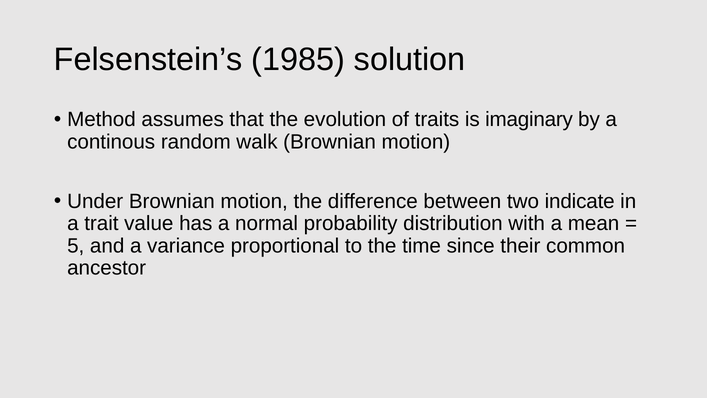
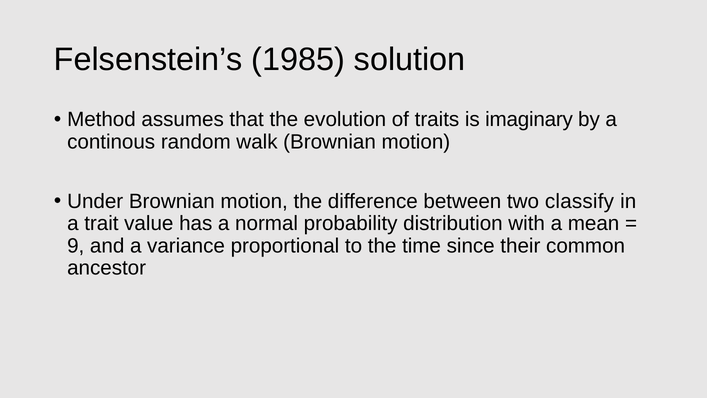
indicate: indicate -> classify
5: 5 -> 9
